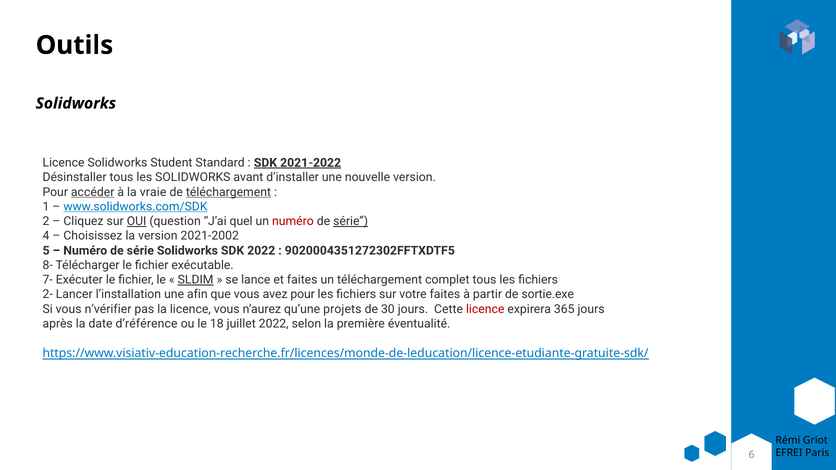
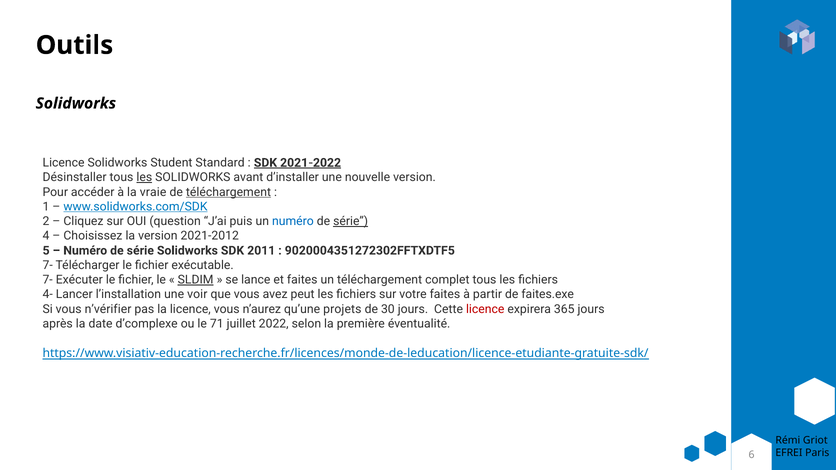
les at (144, 177) underline: none -> present
accéder underline: present -> none
OUI underline: present -> none
quel: quel -> puis
numéro at (293, 221) colour: red -> blue
2021-2002: 2021-2002 -> 2021-2012
SDK 2022: 2022 -> 2011
8- at (48, 265): 8- -> 7-
2-: 2- -> 4-
afin: afin -> voir
avez pour: pour -> peut
sortie.exe: sortie.exe -> faites.exe
d’référence: d’référence -> d’complexe
18: 18 -> 71
